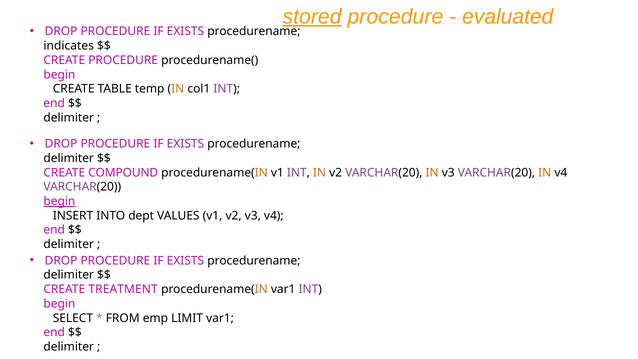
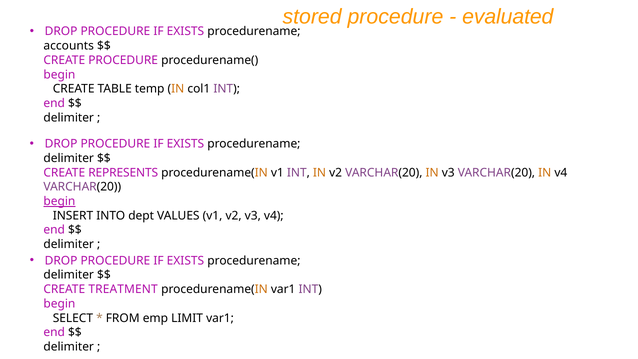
stored underline: present -> none
indicates: indicates -> accounts
COMPOUND: COMPOUND -> REPRESENTS
